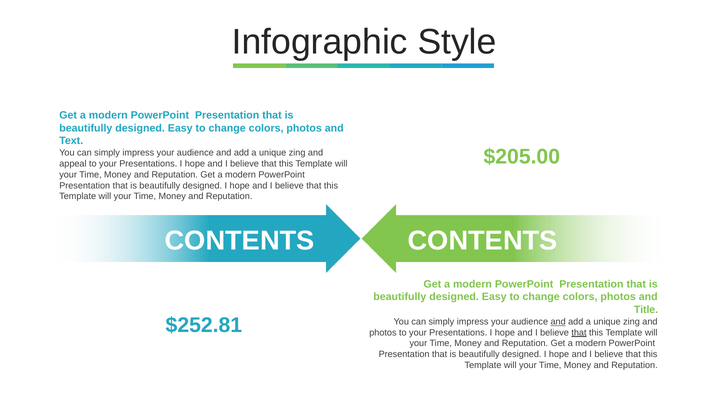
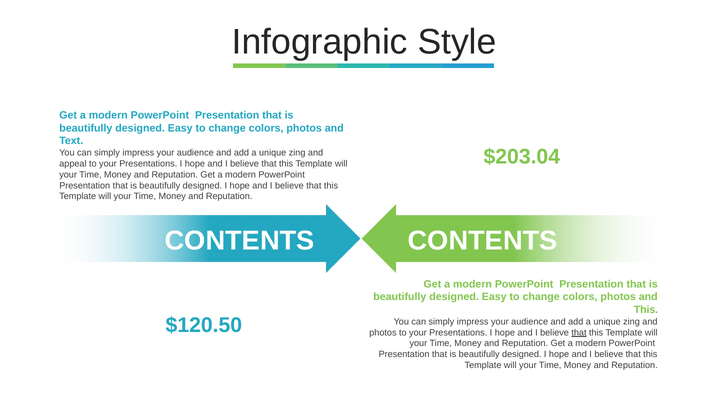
$205.00: $205.00 -> $203.04
Title at (646, 310): Title -> This
$252.81: $252.81 -> $120.50
and at (558, 322) underline: present -> none
